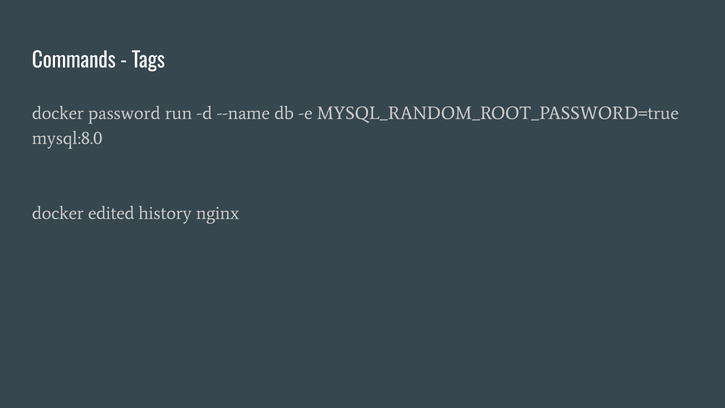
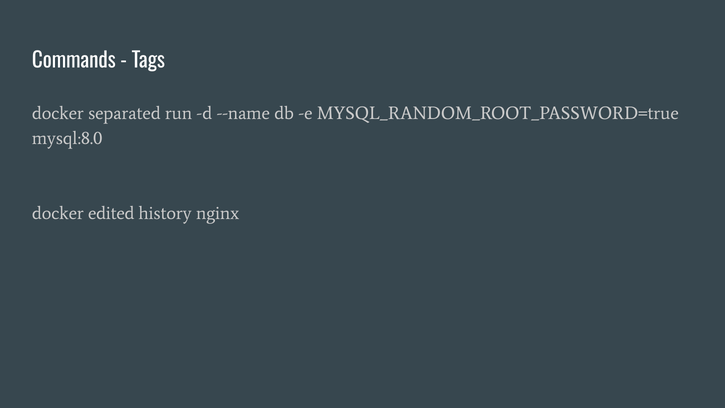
password: password -> separated
